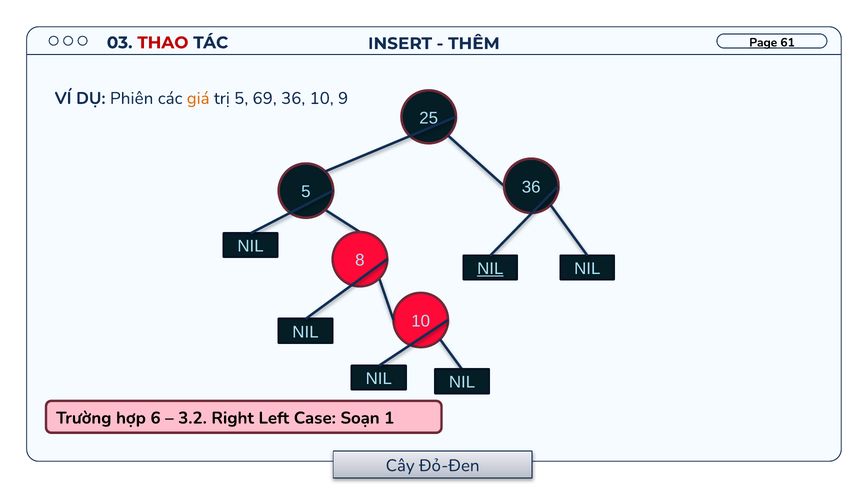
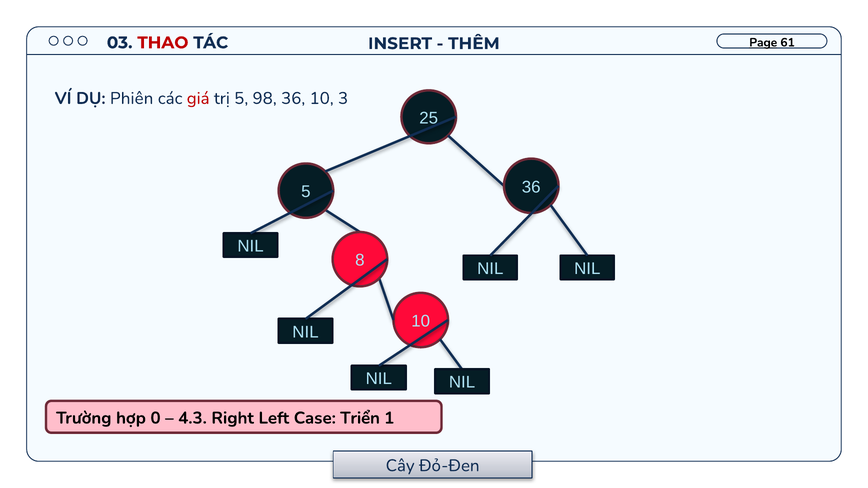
giá colour: orange -> red
69: 69 -> 98
9: 9 -> 3
NIL at (490, 269) underline: present -> none
6: 6 -> 0
3.2: 3.2 -> 4.3
Soạn: Soạn -> Triển
